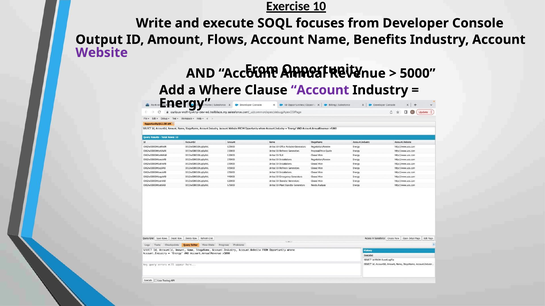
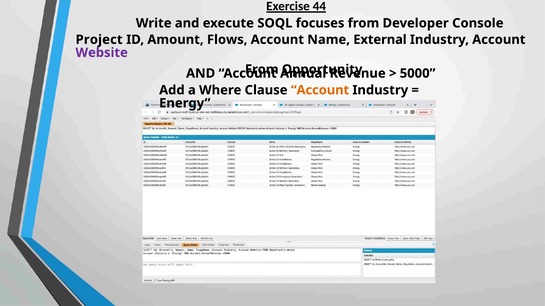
10: 10 -> 44
Output: Output -> Project
Benefits: Benefits -> External
Account at (320, 90) colour: purple -> orange
